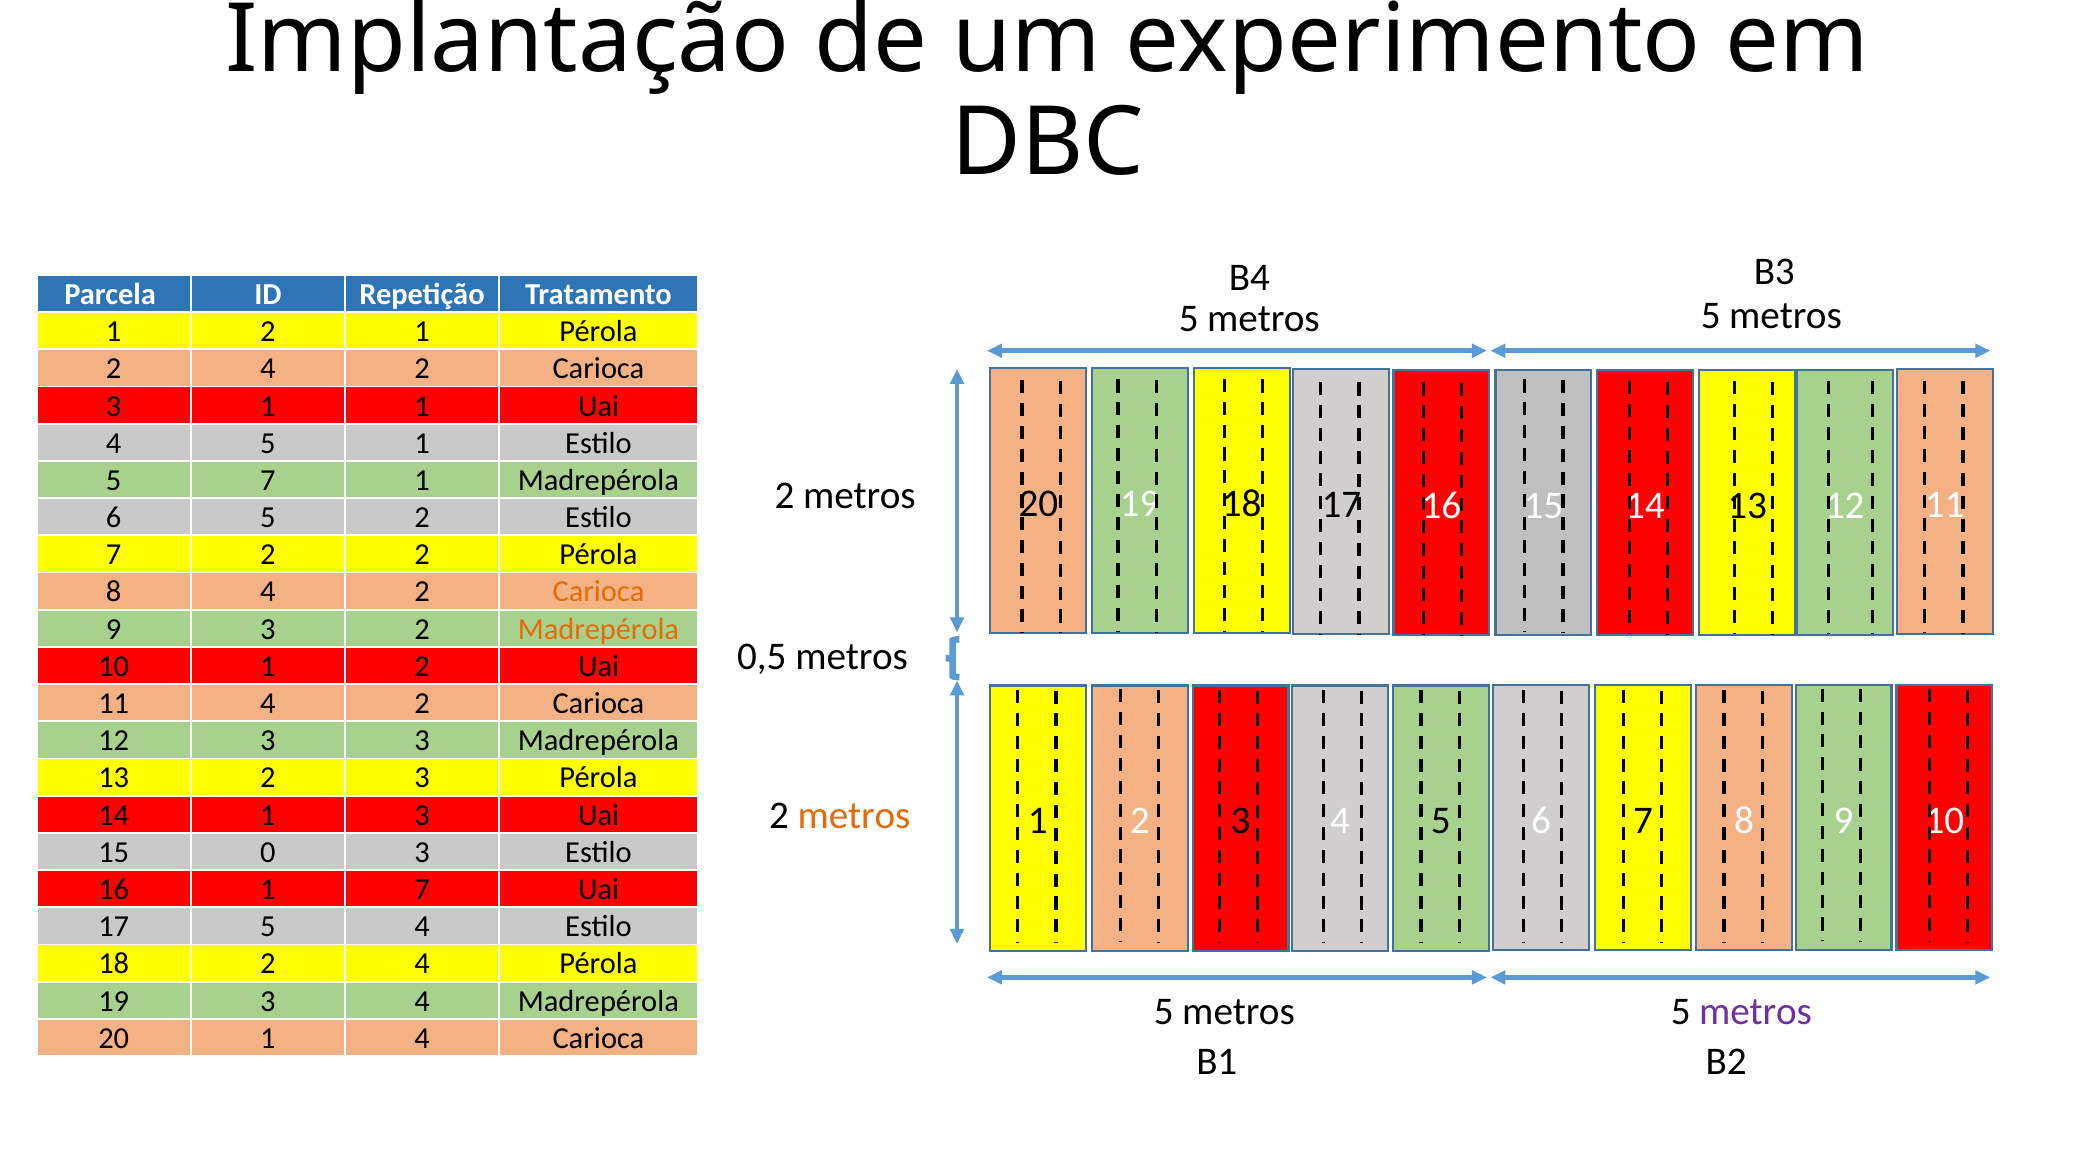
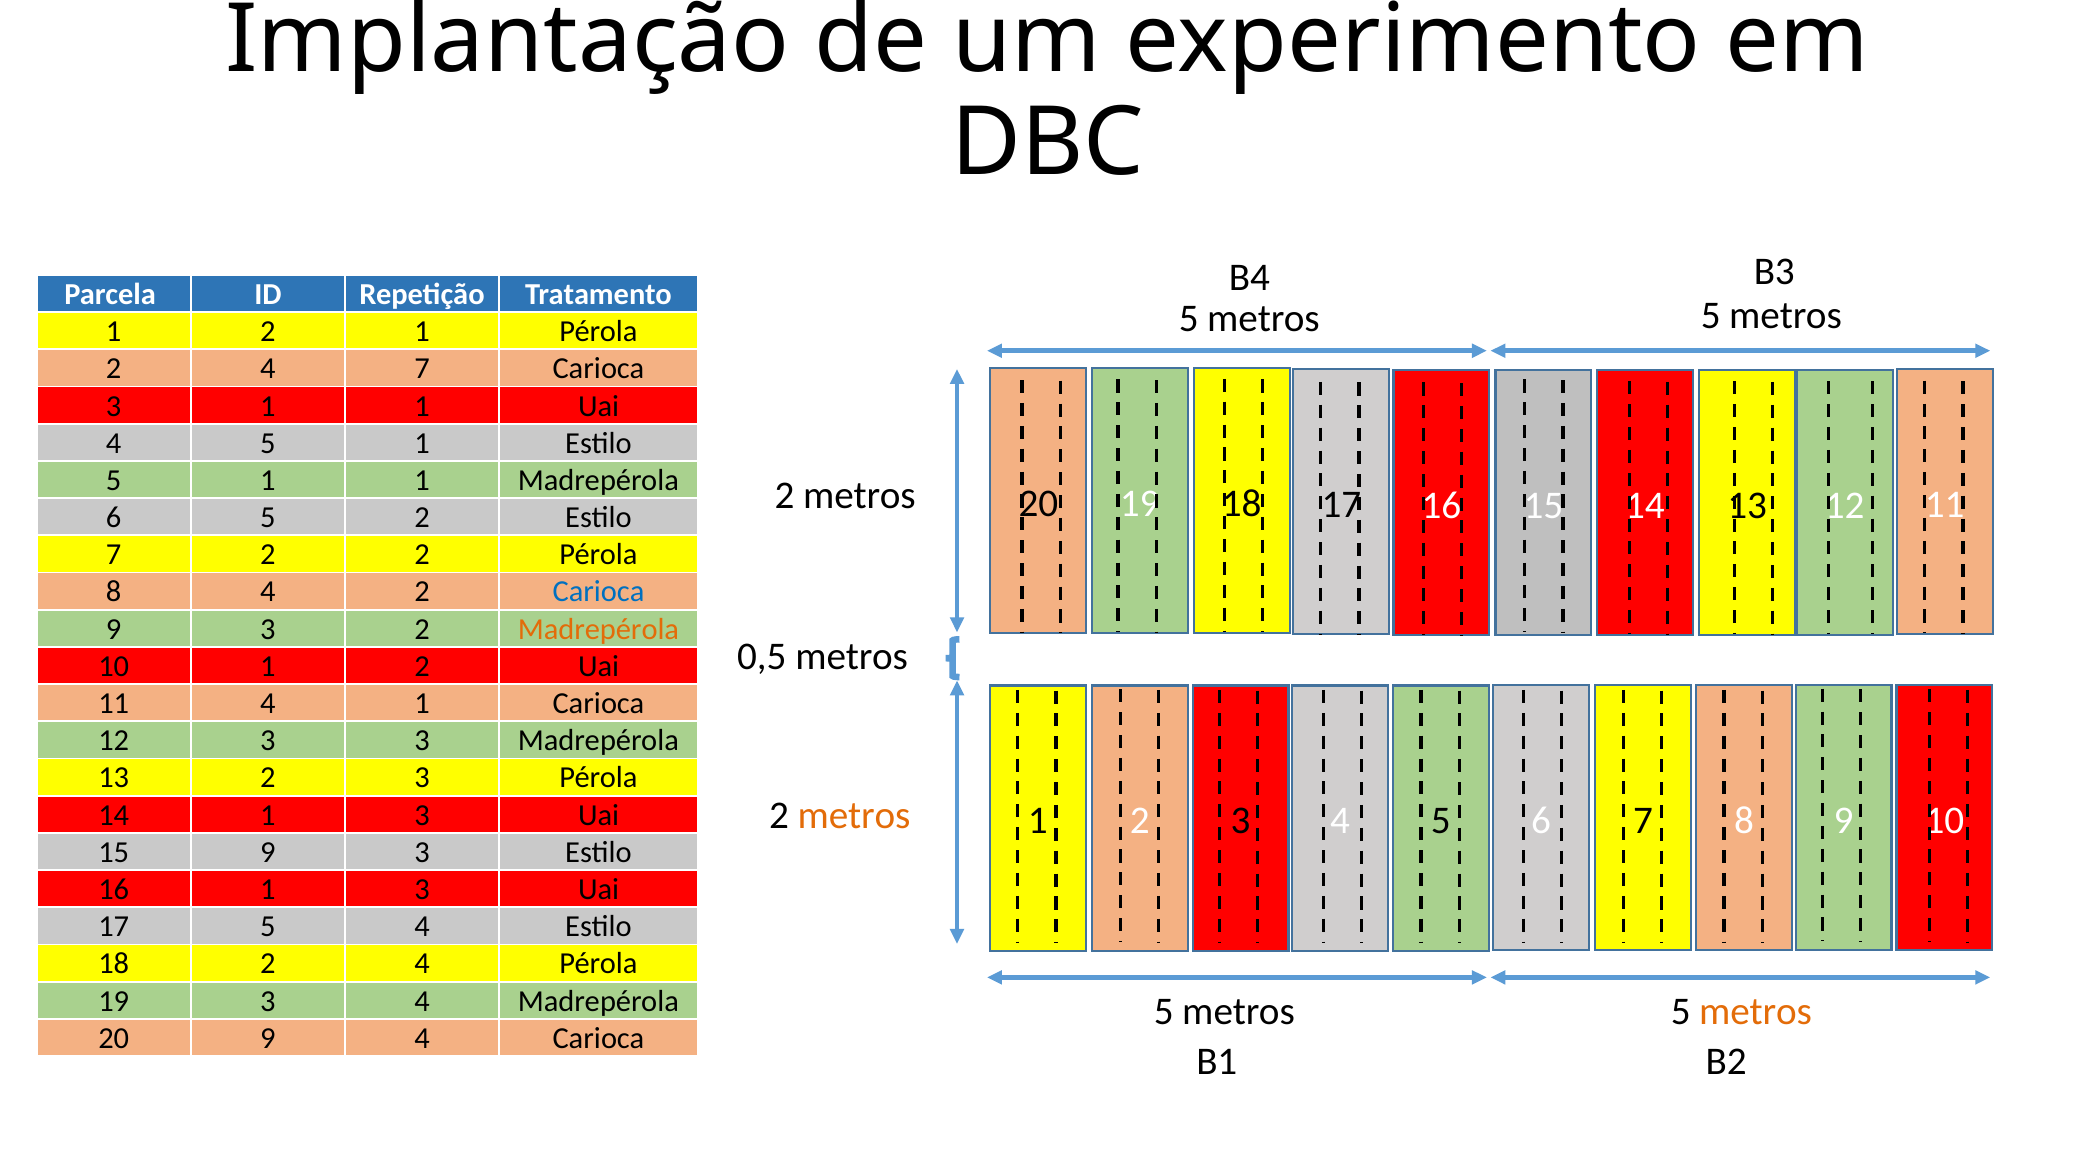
2 4 2: 2 -> 7
7 at (268, 480): 7 -> 1
Carioca at (598, 592) colour: orange -> blue
11 4 2: 2 -> 1
15 0: 0 -> 9
16 1 7: 7 -> 3
metros at (1756, 1012) colour: purple -> orange
1 at (268, 1038): 1 -> 9
